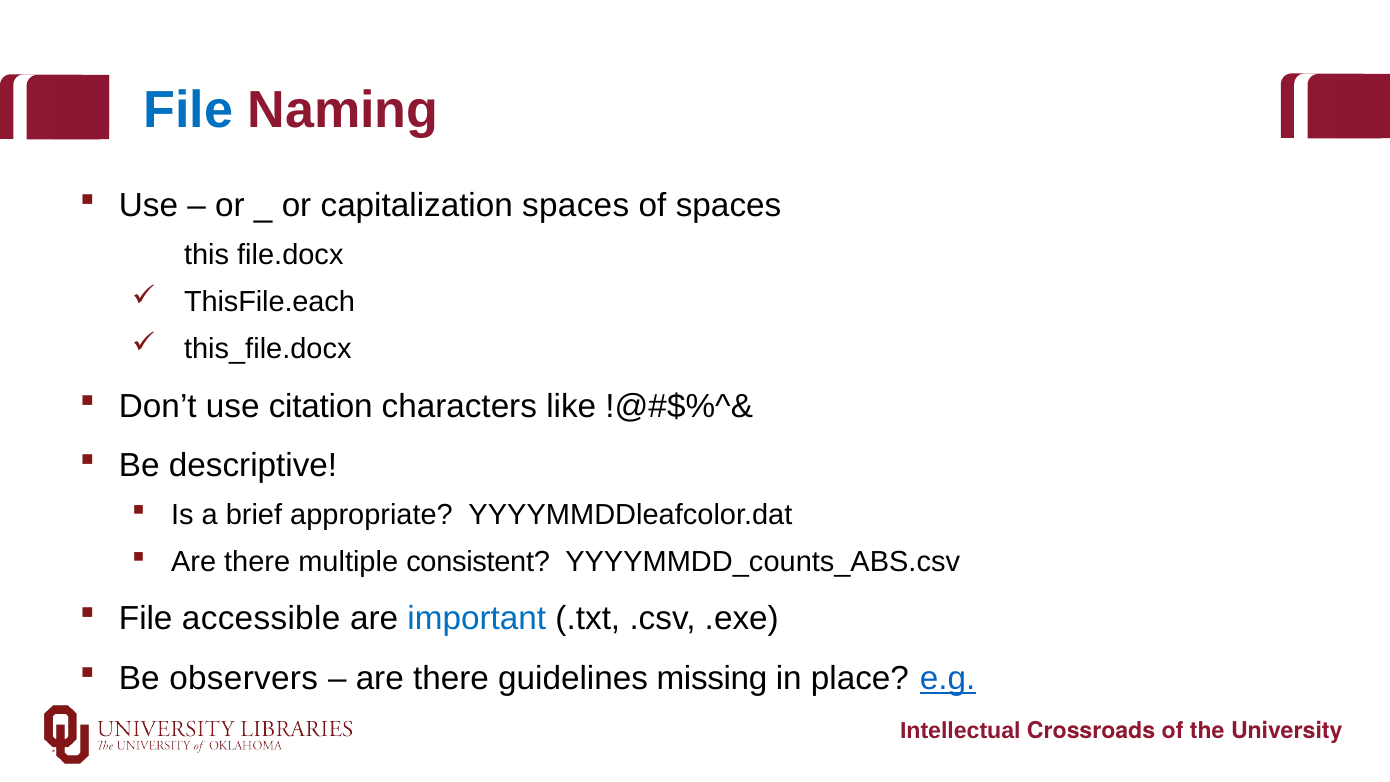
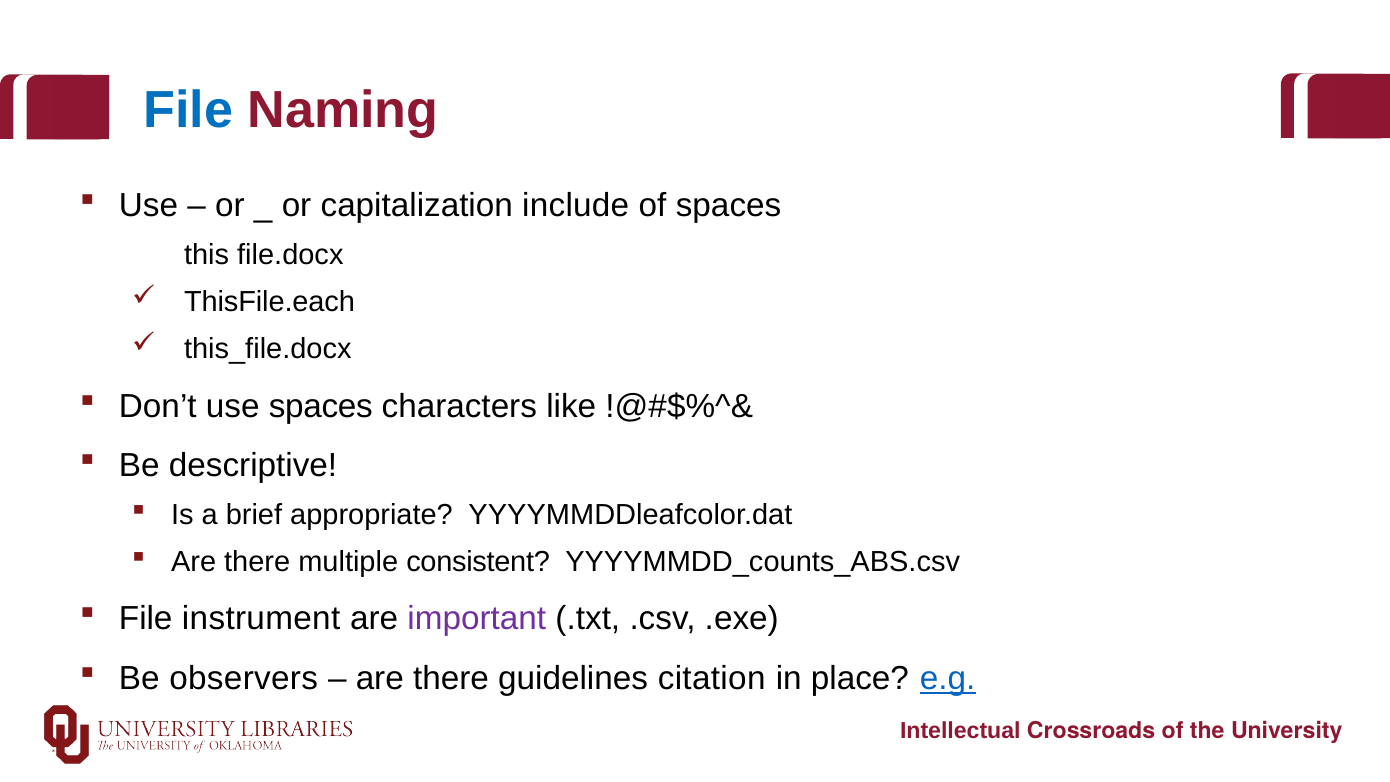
capitalization spaces: spaces -> include
use citation: citation -> spaces
accessible: accessible -> instrument
important colour: blue -> purple
missing: missing -> citation
